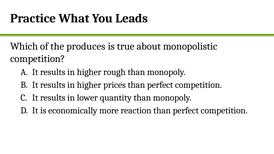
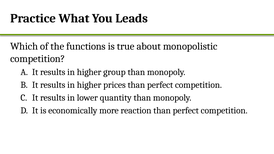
produces: produces -> functions
rough: rough -> group
